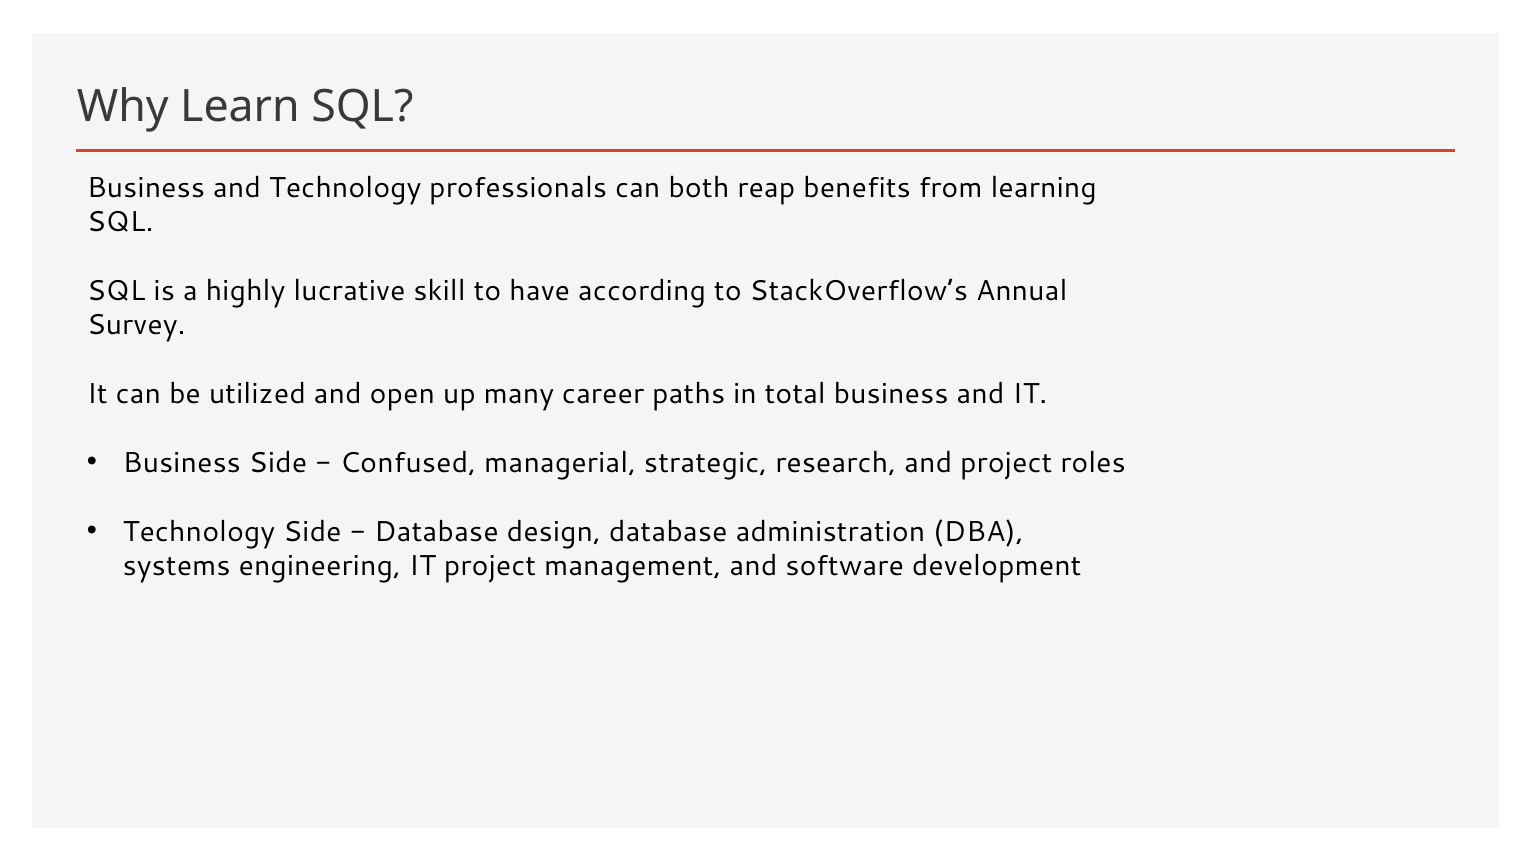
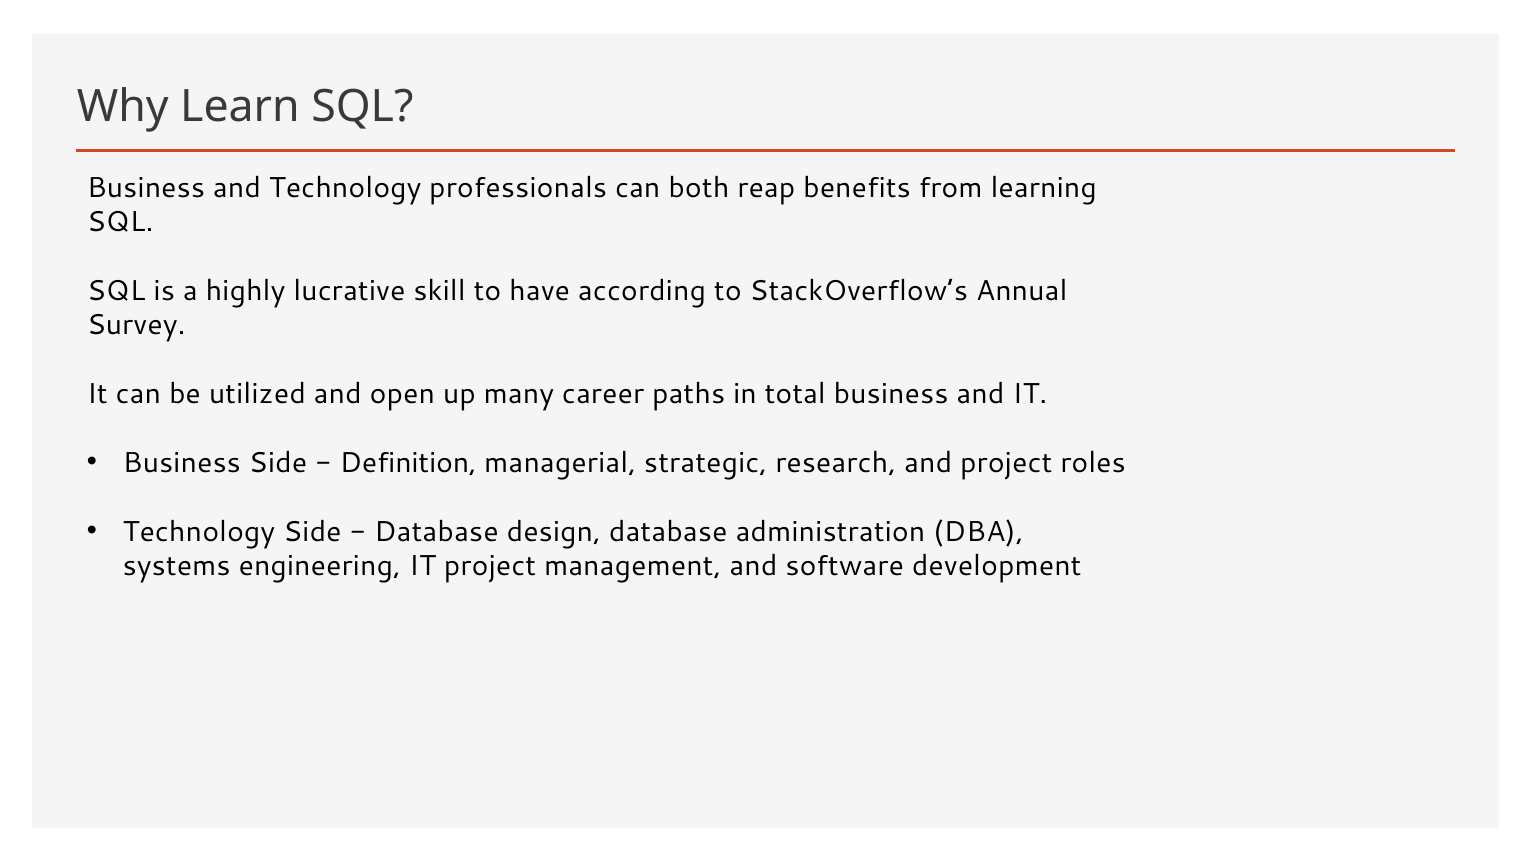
Confused: Confused -> Definition
